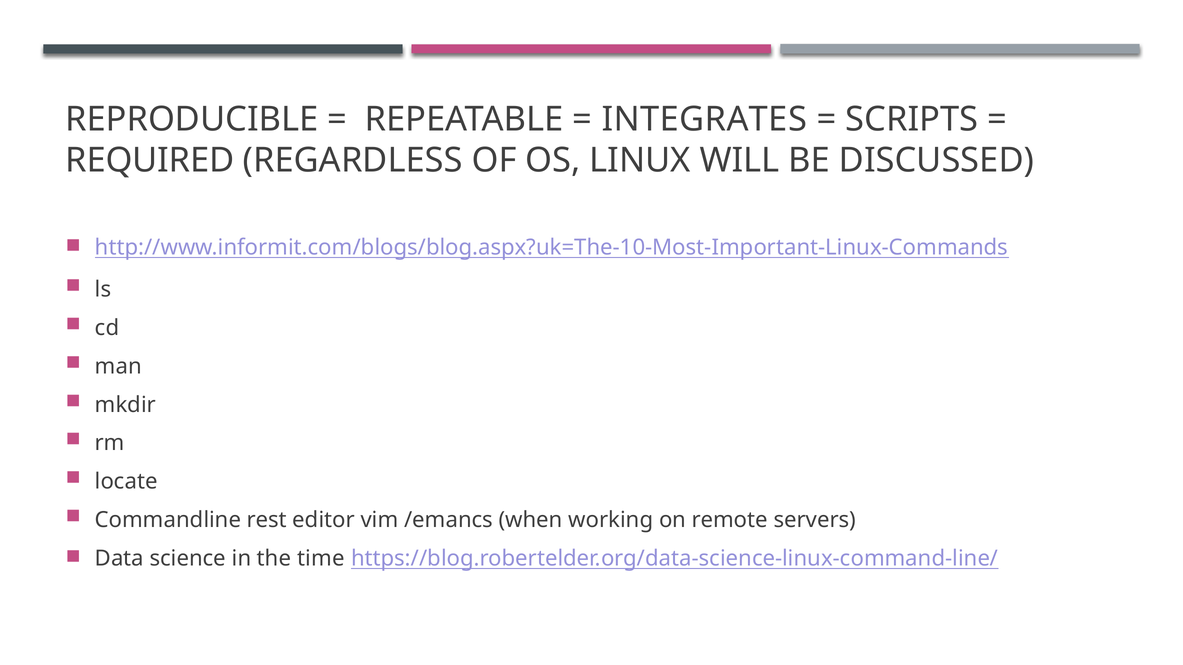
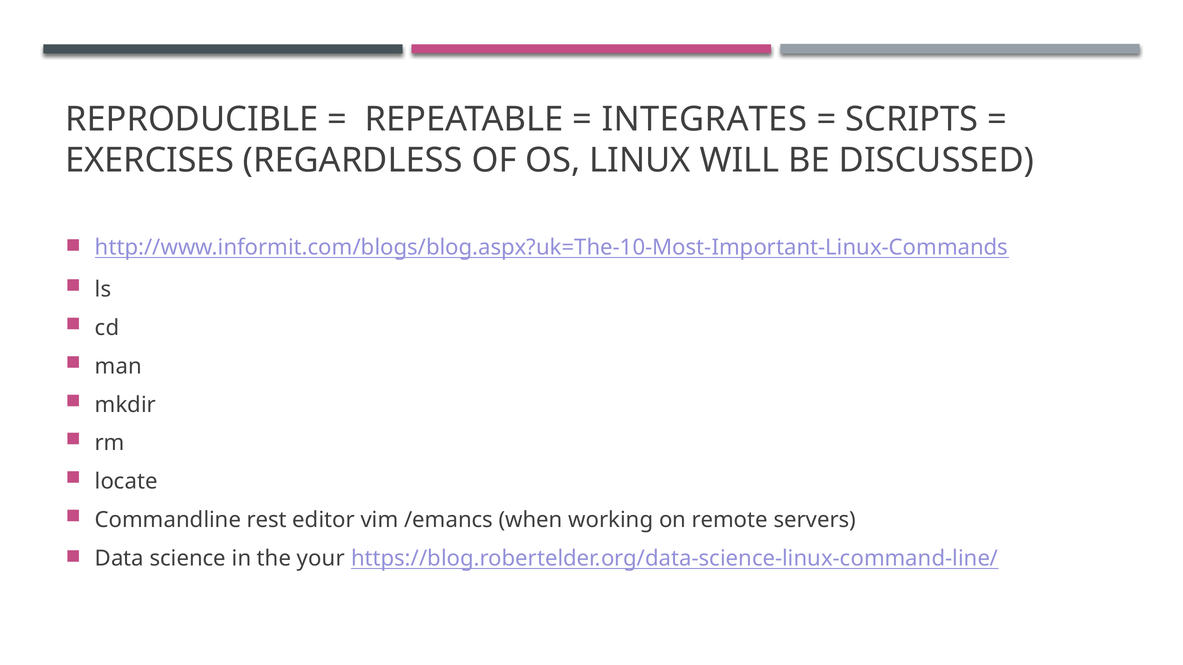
REQUIRED: REQUIRED -> EXERCISES
time: time -> your
